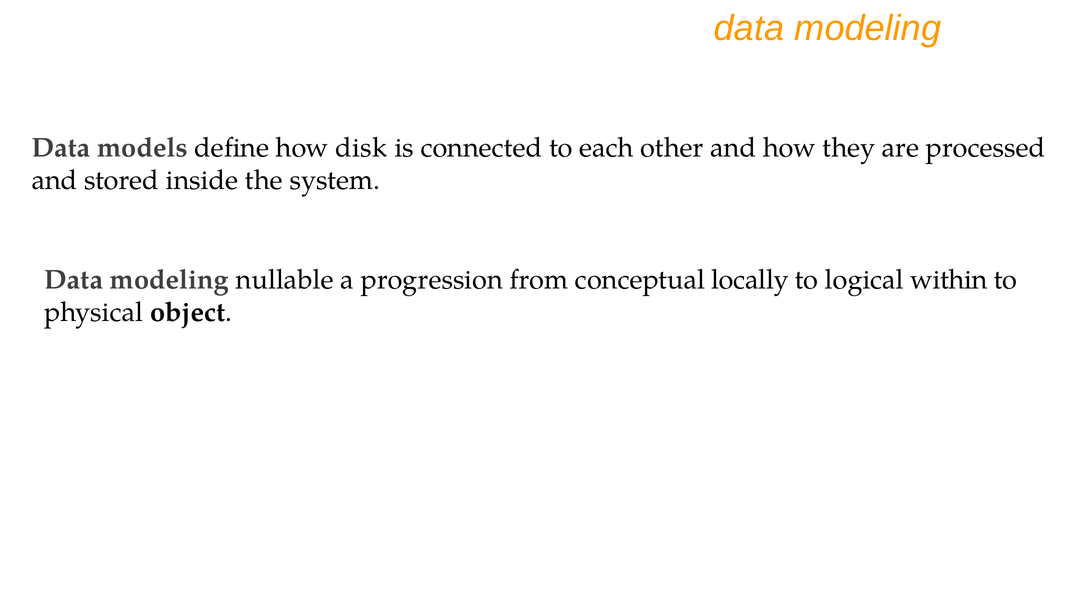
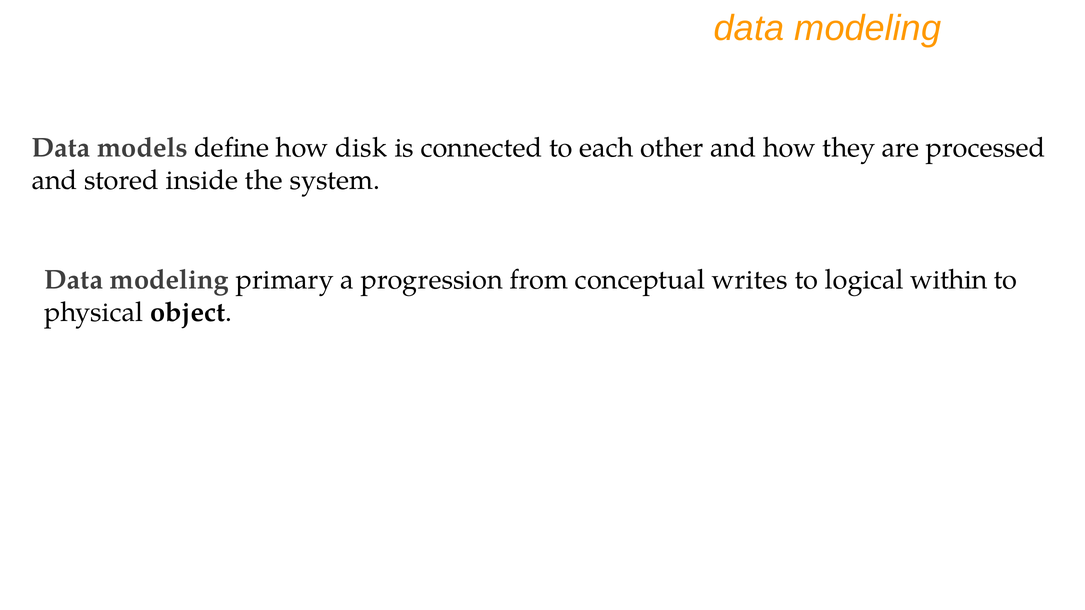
nullable: nullable -> primary
locally: locally -> writes
